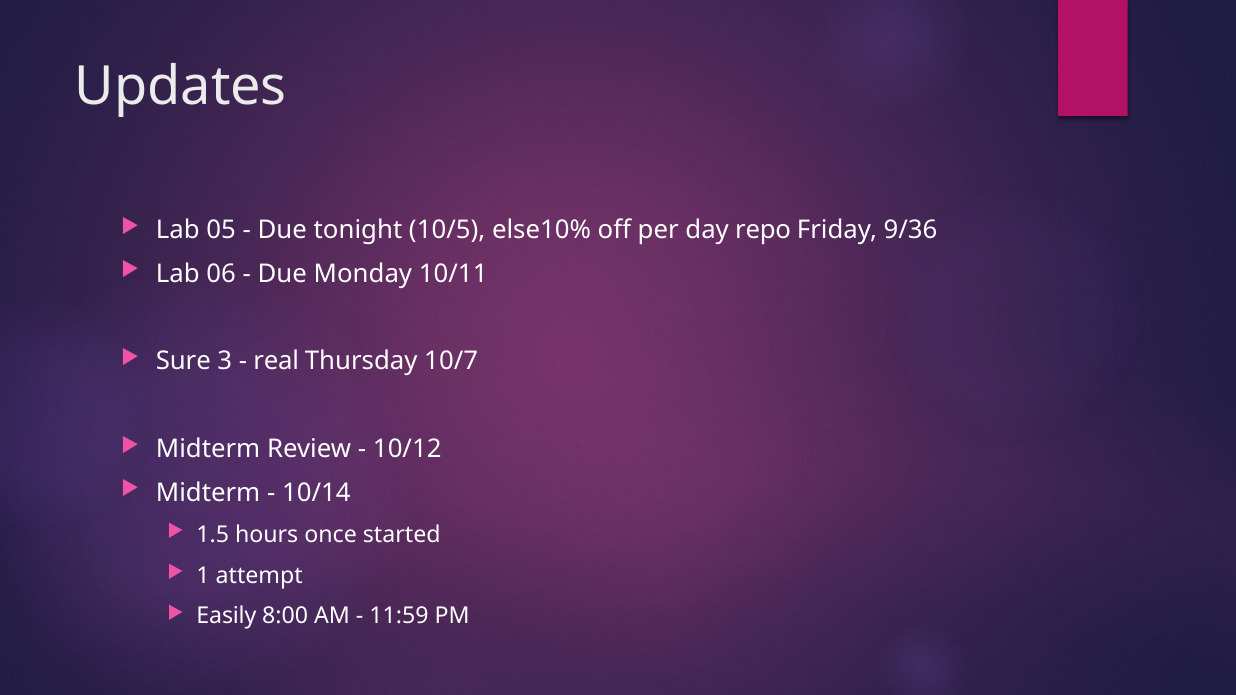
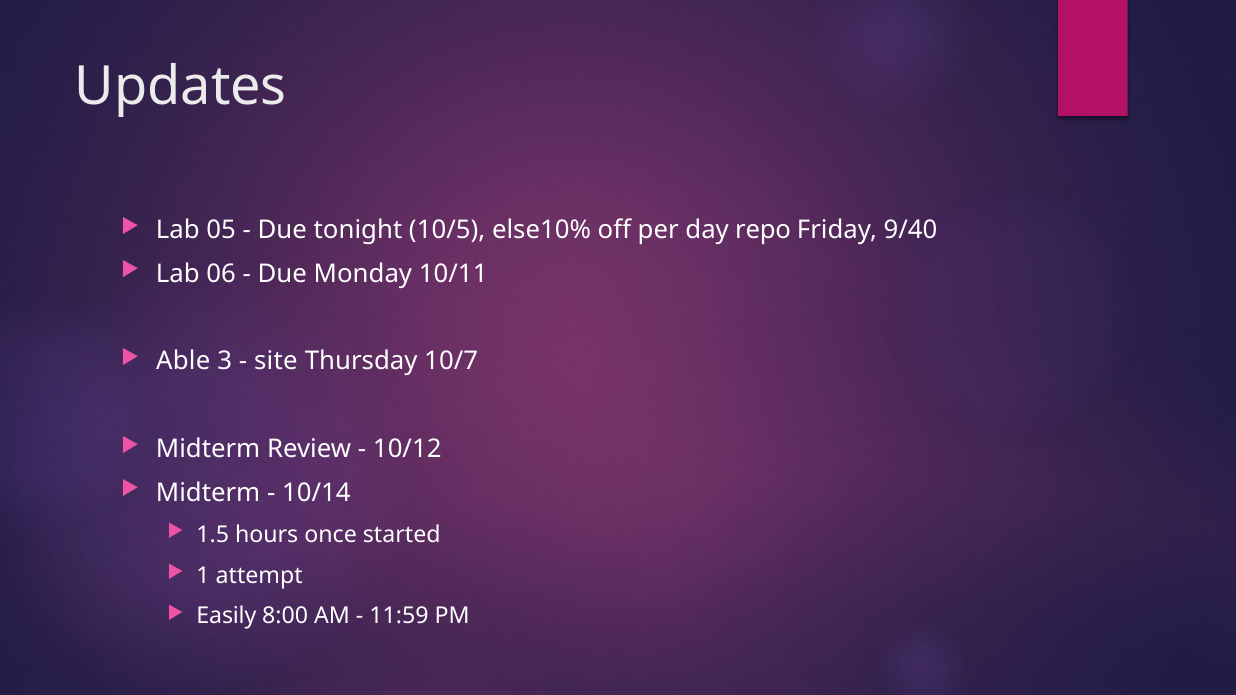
9/36: 9/36 -> 9/40
Sure: Sure -> Able
real: real -> site
